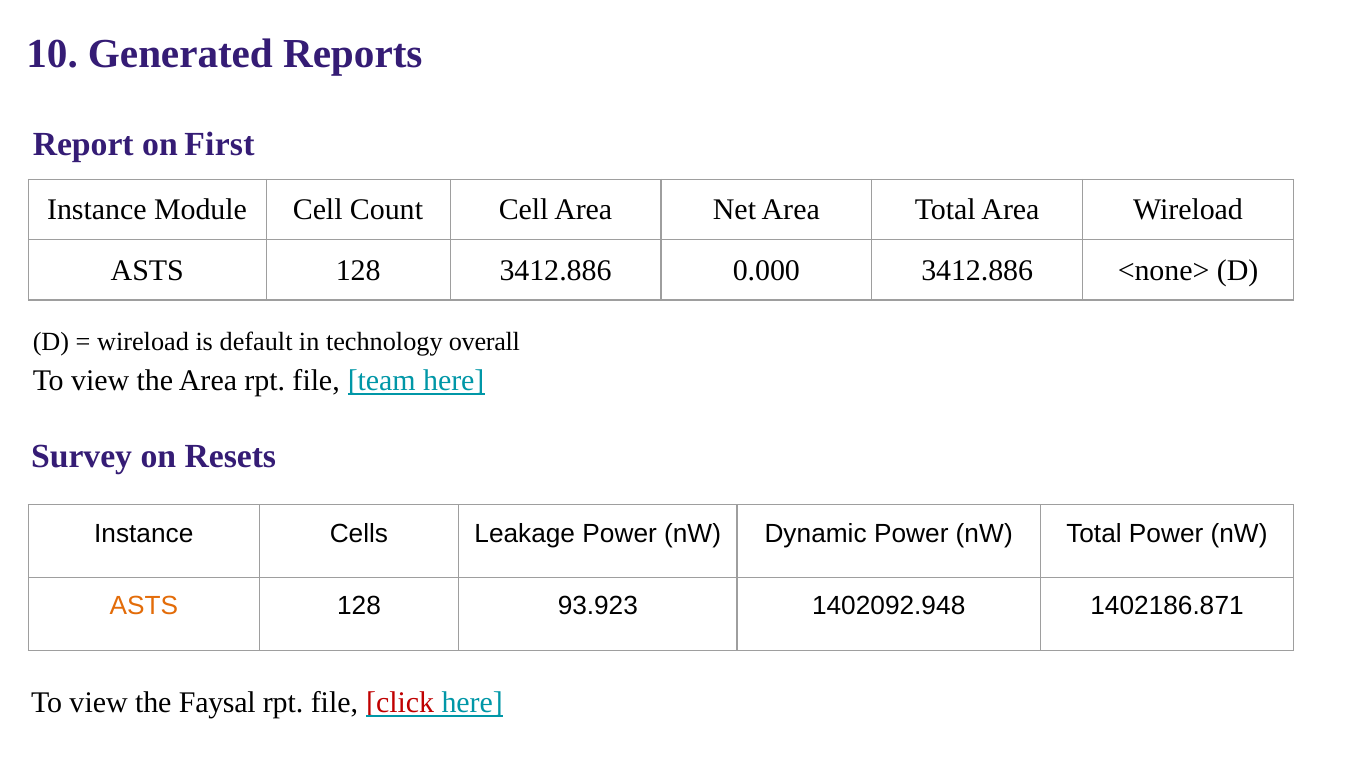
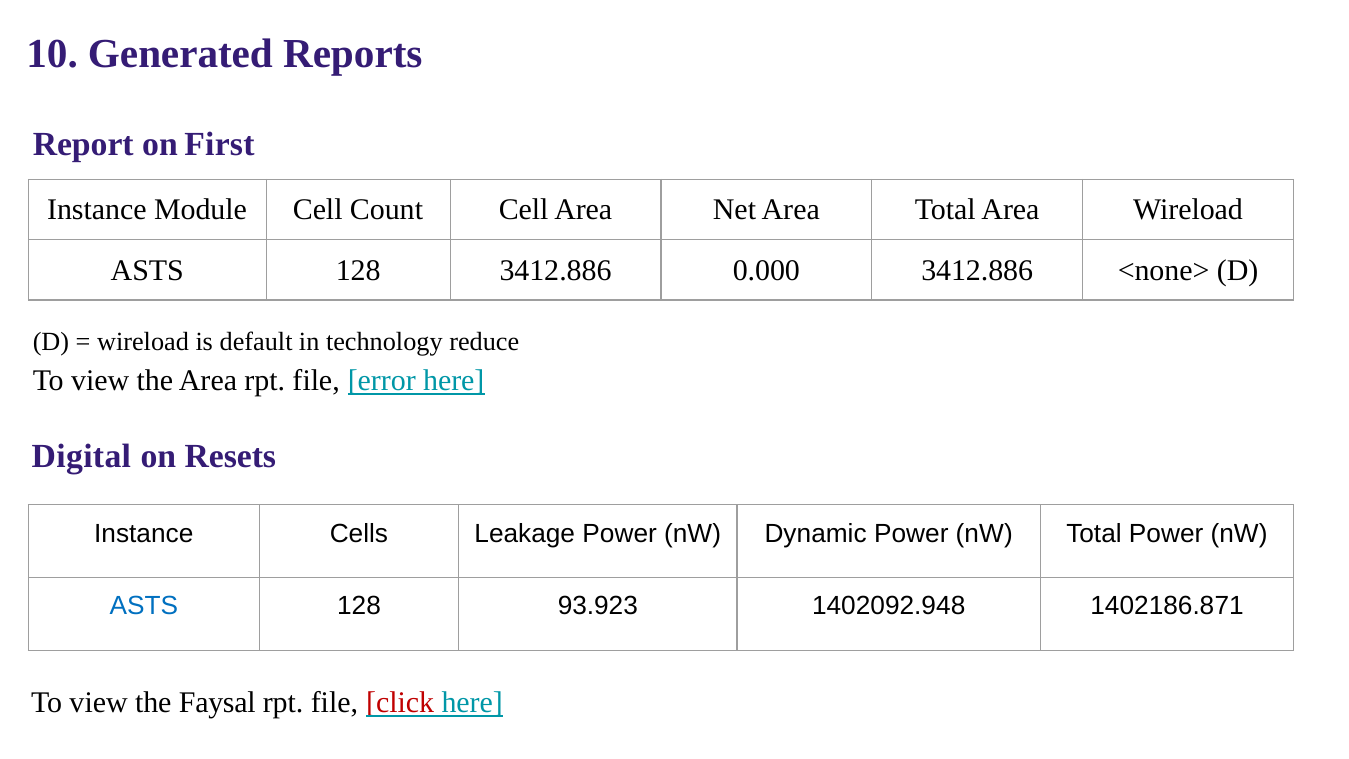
overall: overall -> reduce
team: team -> error
Survey: Survey -> Digital
ASTS at (144, 606) colour: orange -> blue
